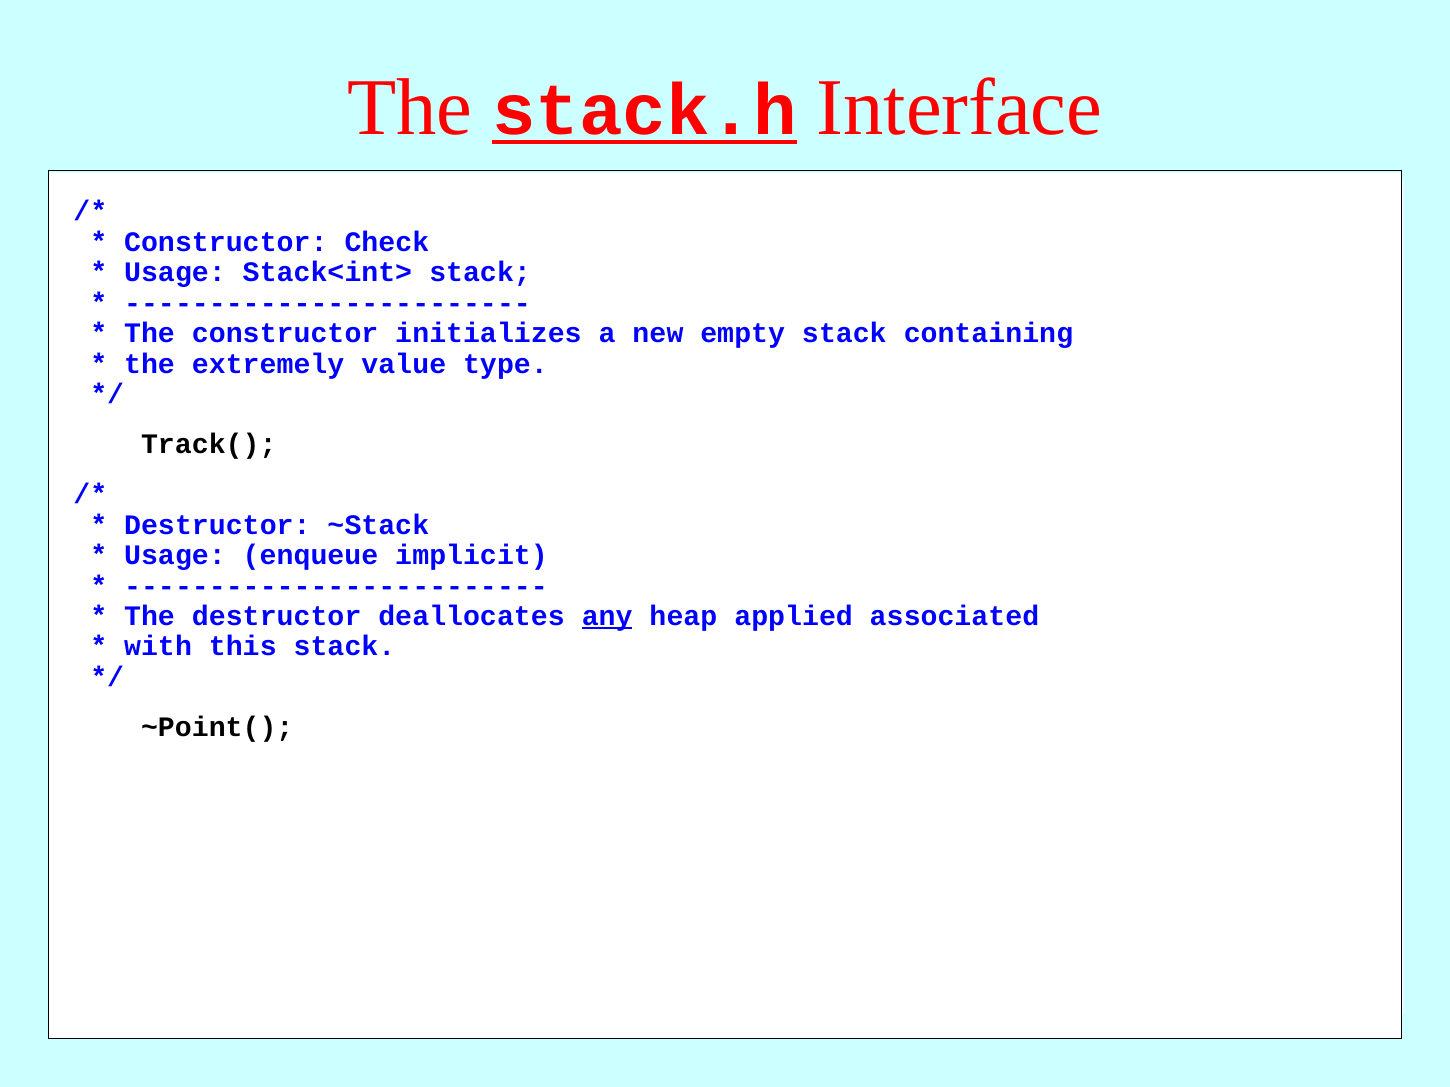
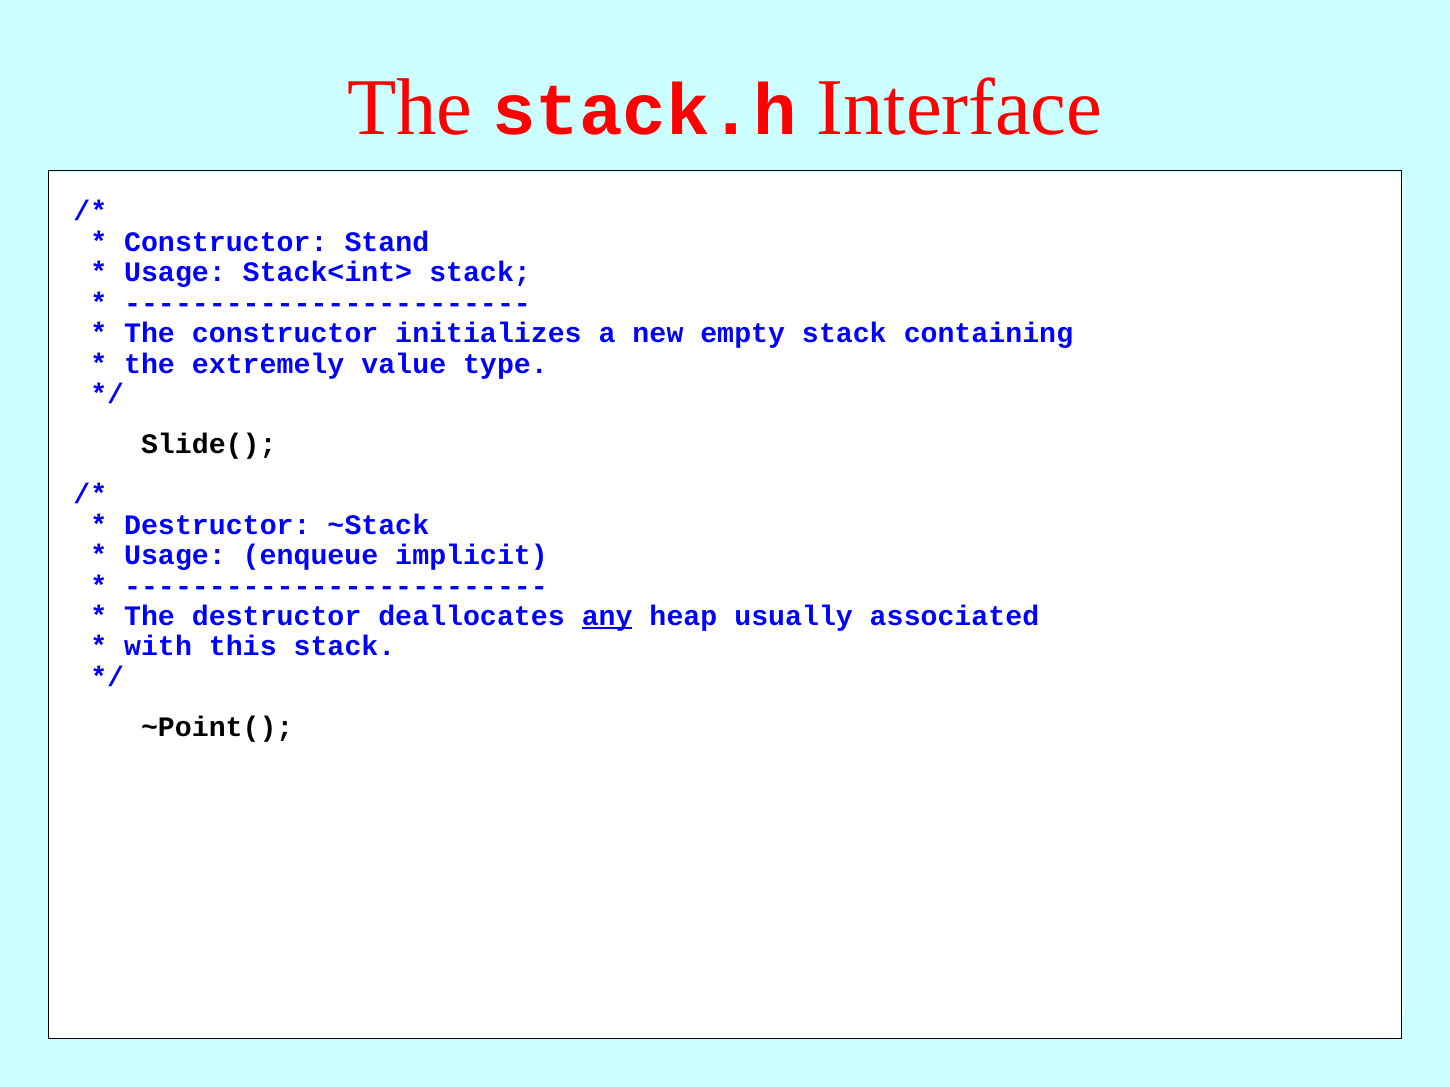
stack.h at (645, 111) underline: present -> none
Check: Check -> Stand
Track(: Track( -> Slide(
applied: applied -> usually
